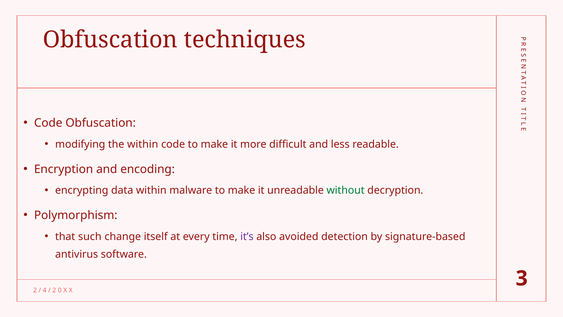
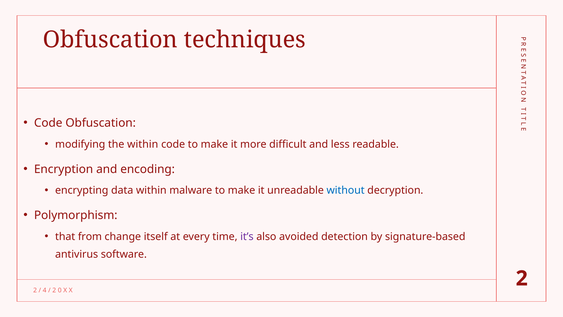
without colour: green -> blue
such: such -> from
3 at (522, 278): 3 -> 2
